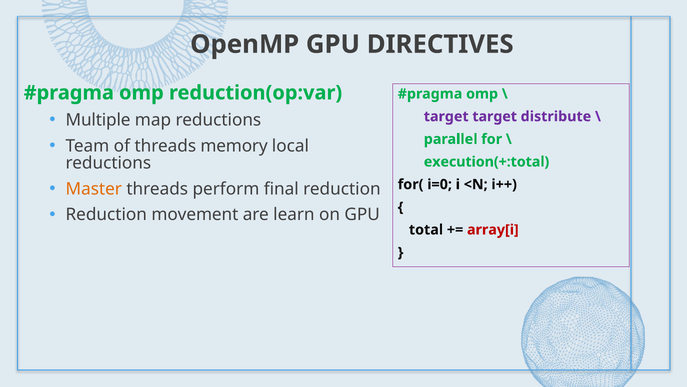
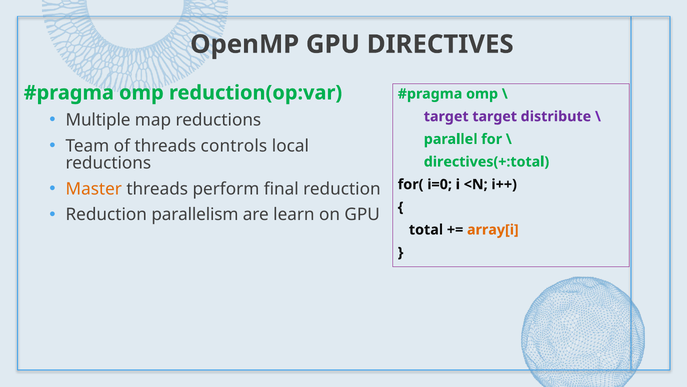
memory: memory -> controls
execution(+:total: execution(+:total -> directives(+:total
movement: movement -> parallelism
array[i colour: red -> orange
